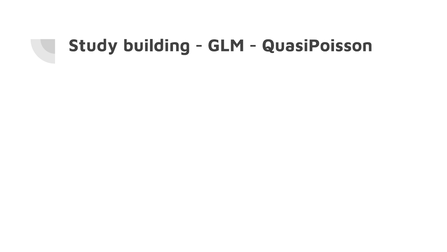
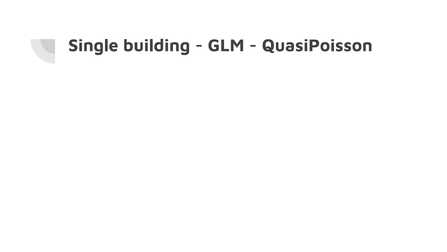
Study: Study -> Single
